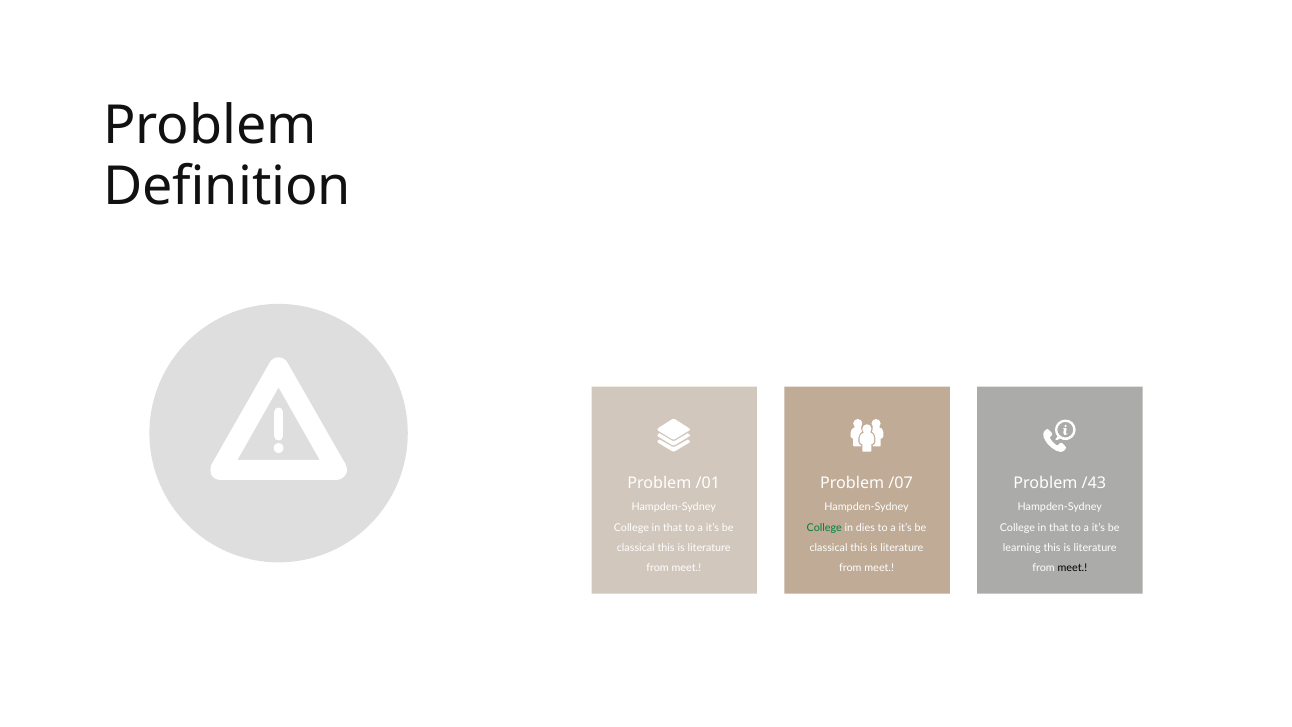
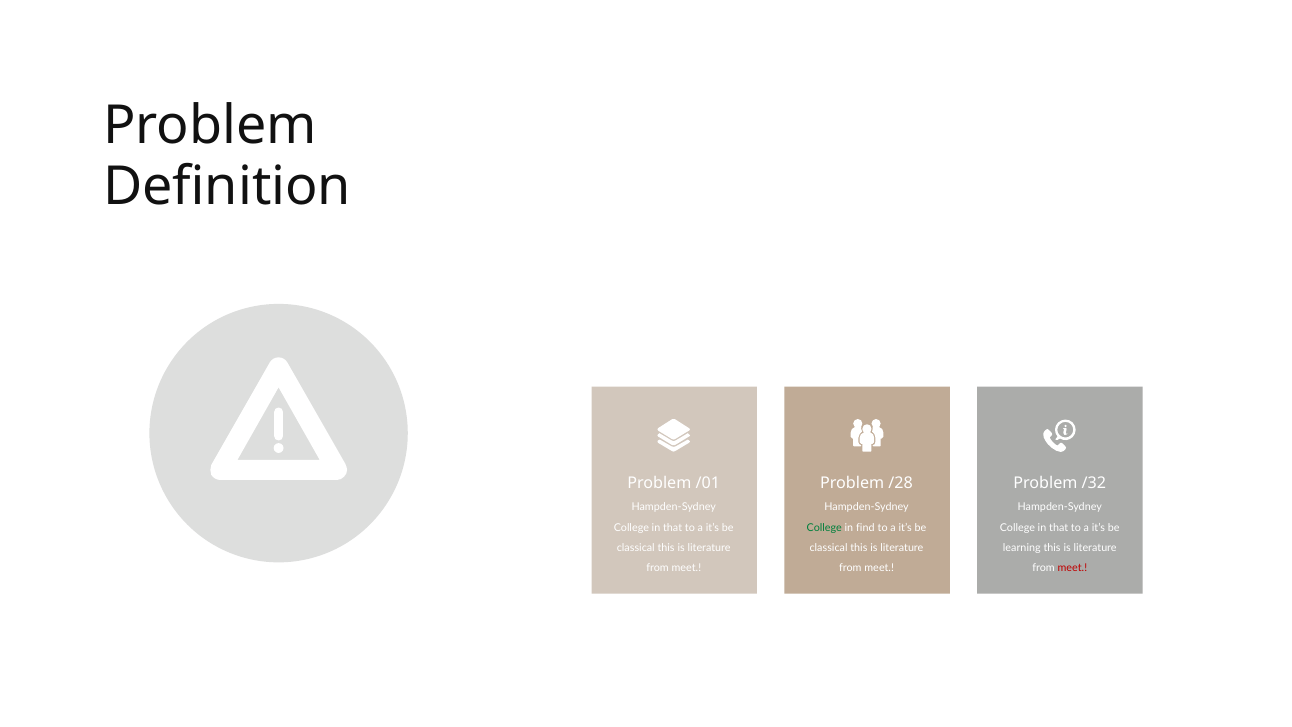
/07: /07 -> /28
/43: /43 -> /32
dies: dies -> find
meet at (1072, 568) colour: black -> red
